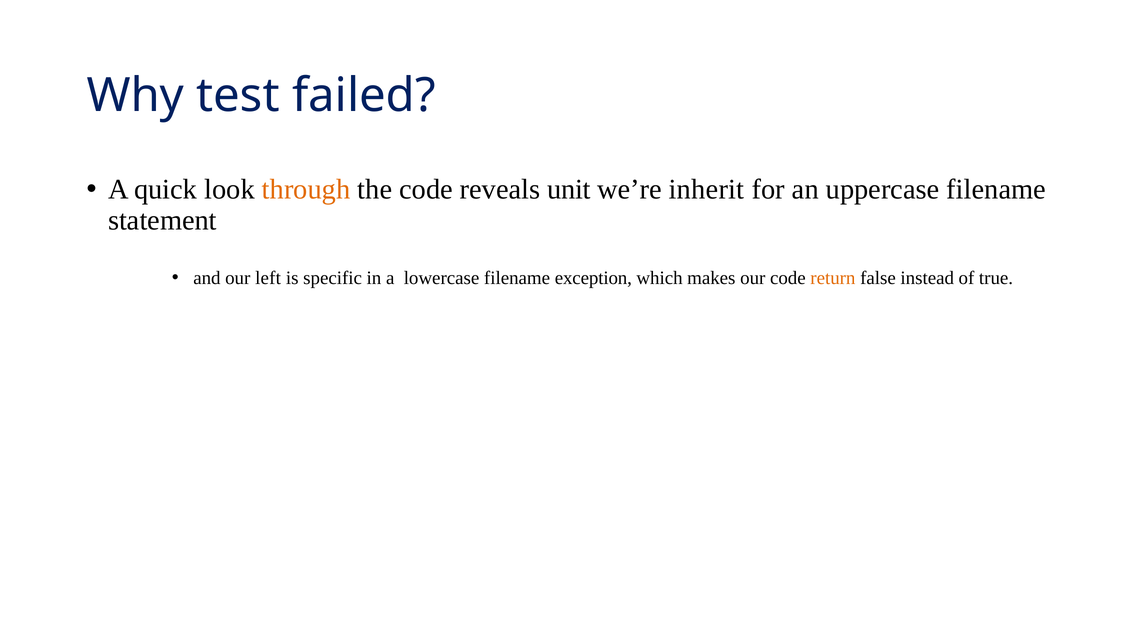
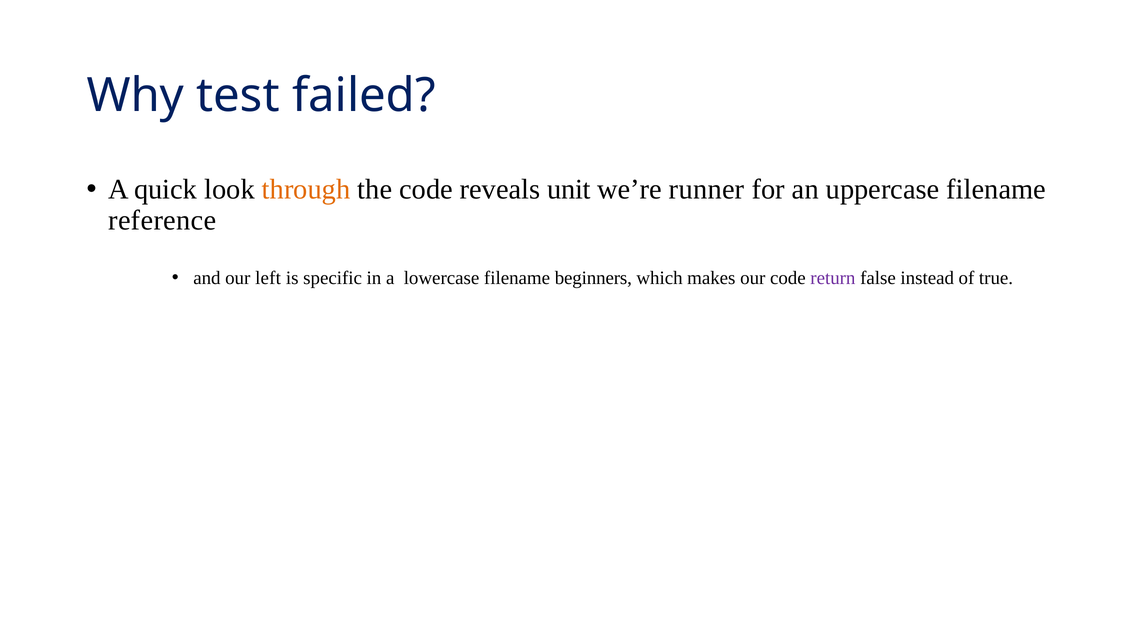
inherit: inherit -> runner
statement: statement -> reference
exception: exception -> beginners
return colour: orange -> purple
